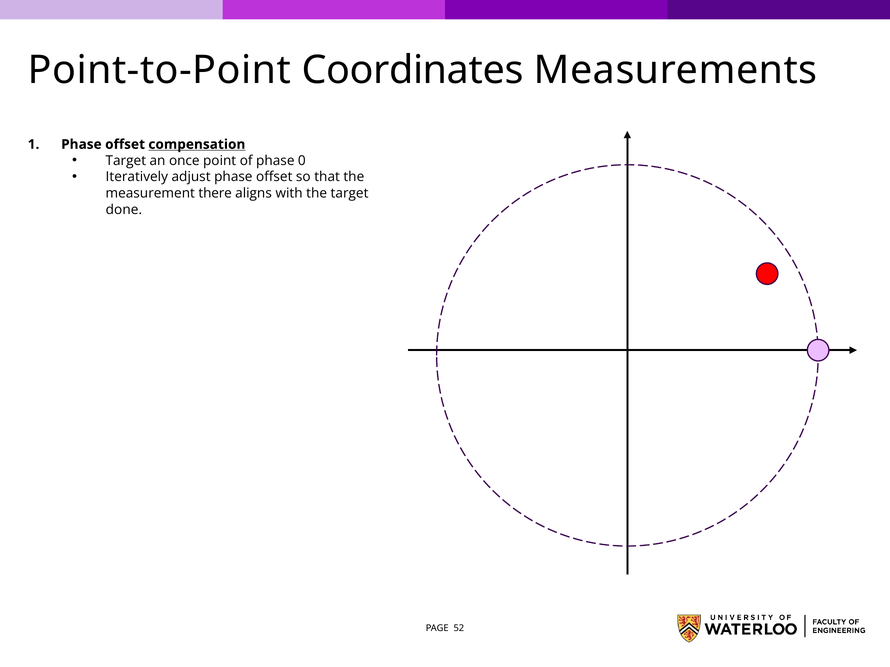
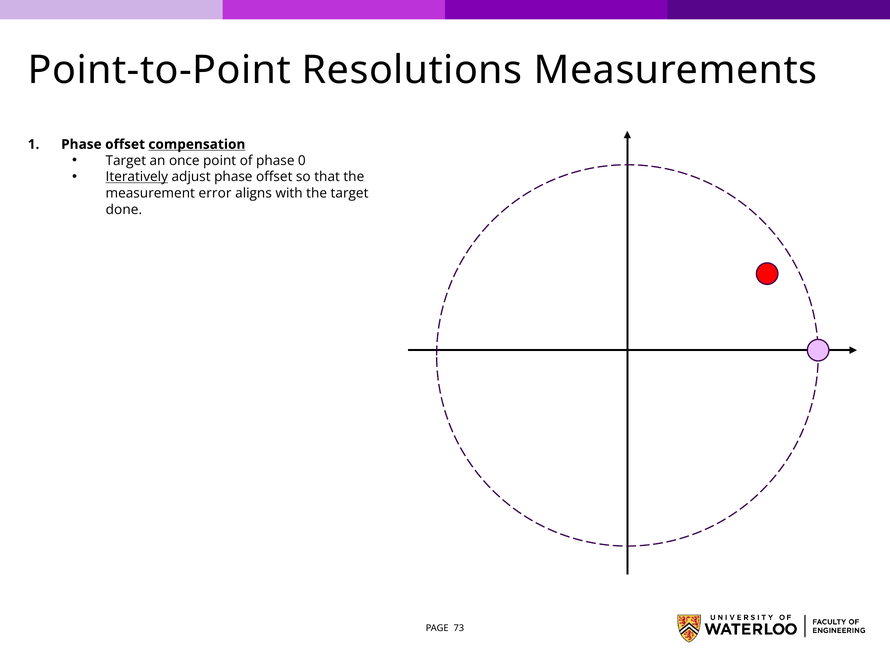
Coordinates: Coordinates -> Resolutions
Iteratively underline: none -> present
there: there -> error
52: 52 -> 73
